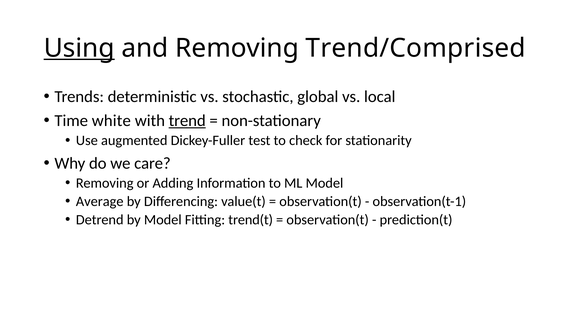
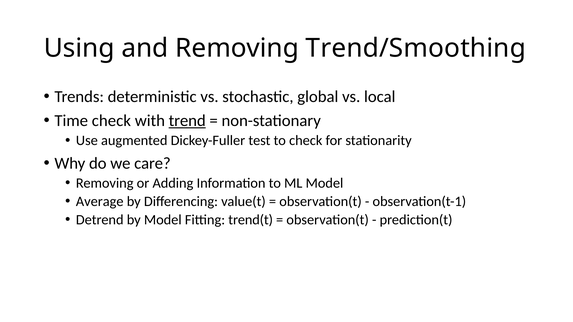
Using underline: present -> none
Trend/Comprised: Trend/Comprised -> Trend/Smoothing
Time white: white -> check
